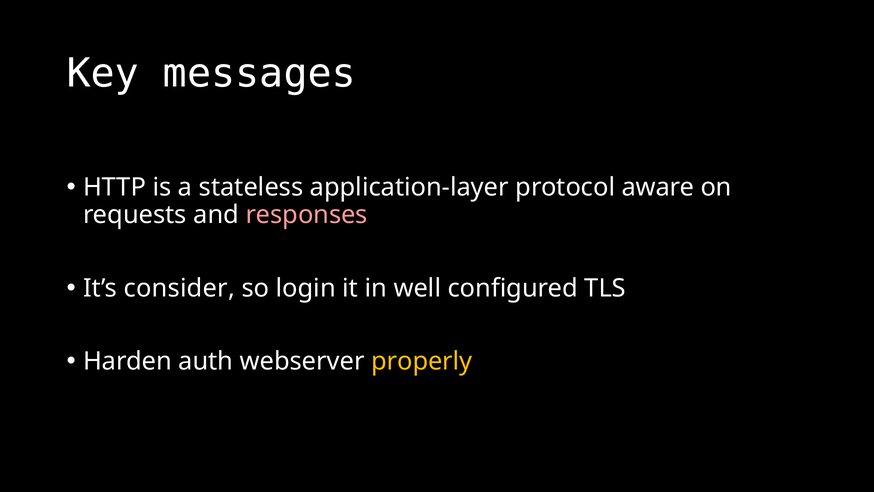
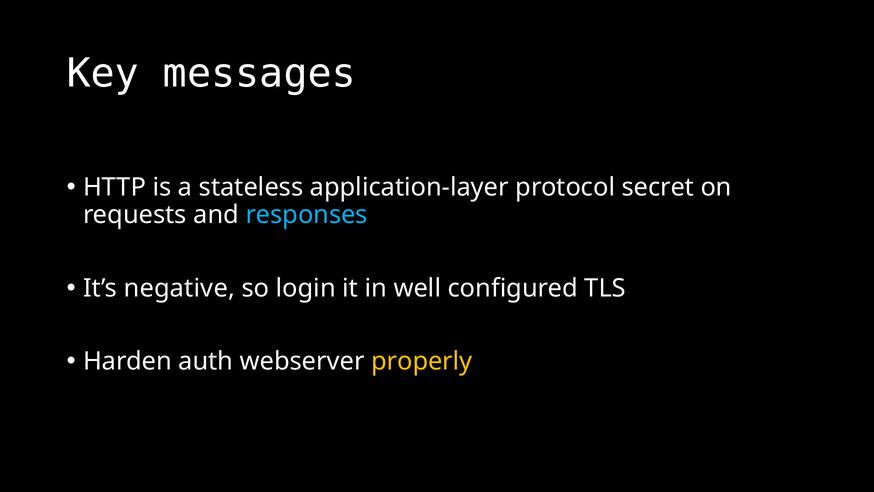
aware: aware -> secret
responses colour: pink -> light blue
consider: consider -> negative
